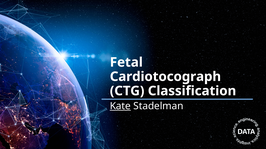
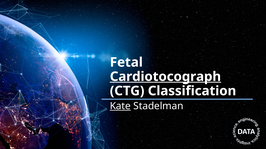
Cardiotocograph underline: none -> present
